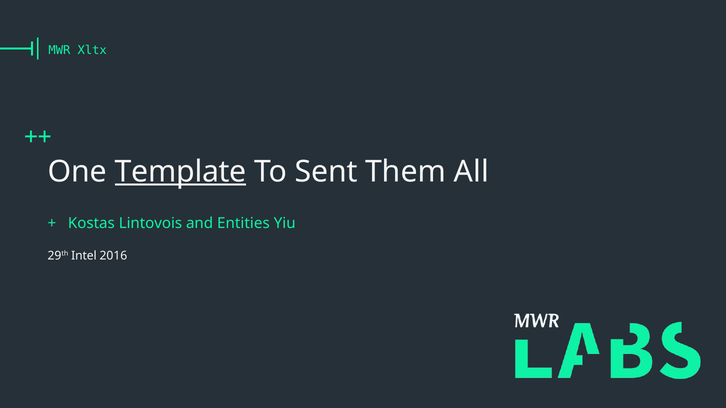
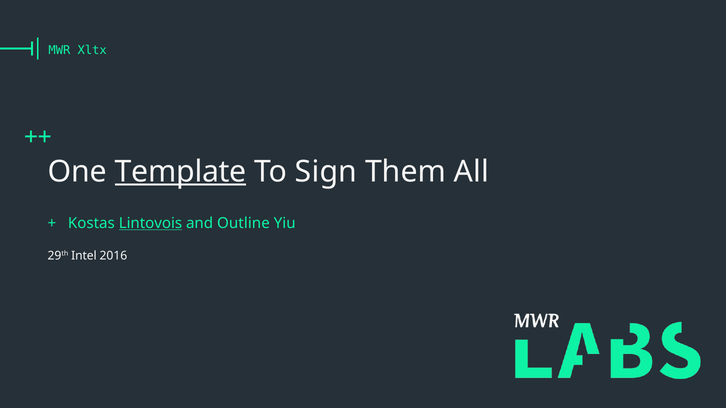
Sent: Sent -> Sign
Lintovois underline: none -> present
Entities: Entities -> Outline
